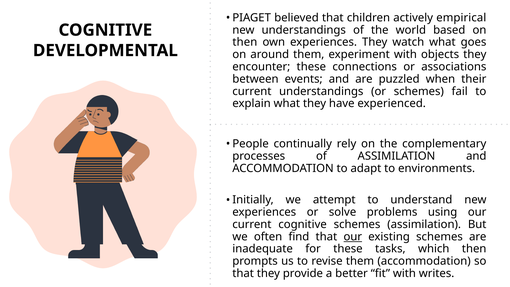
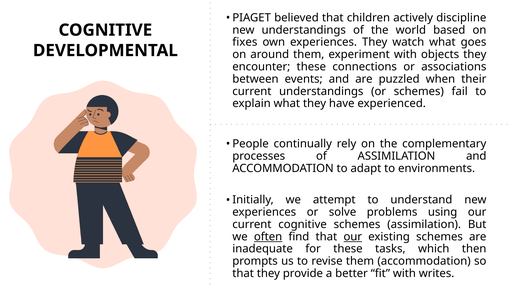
empirical: empirical -> discipline
then at (245, 42): then -> fixes
often underline: none -> present
